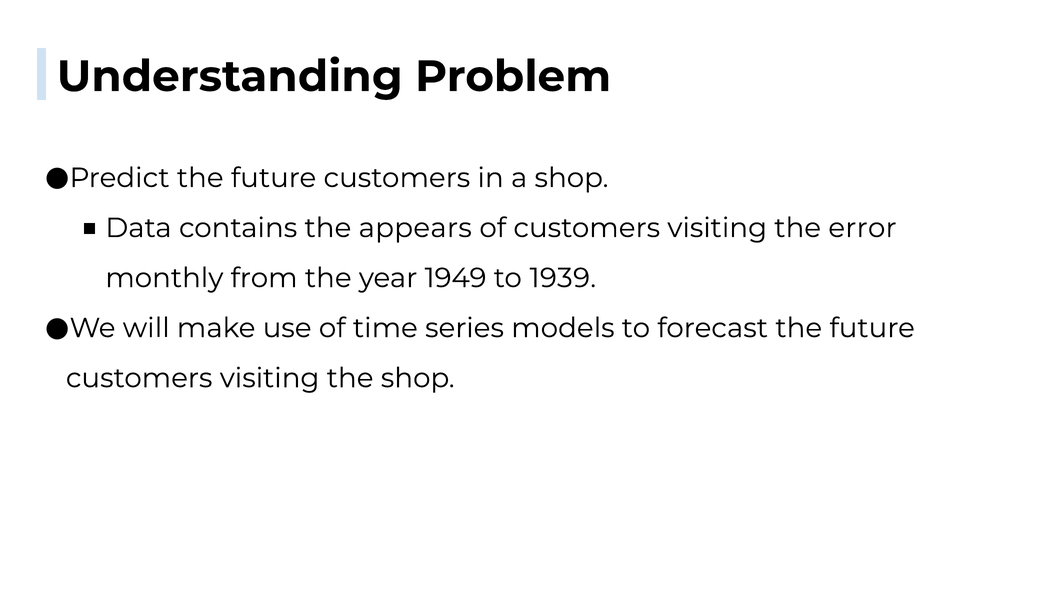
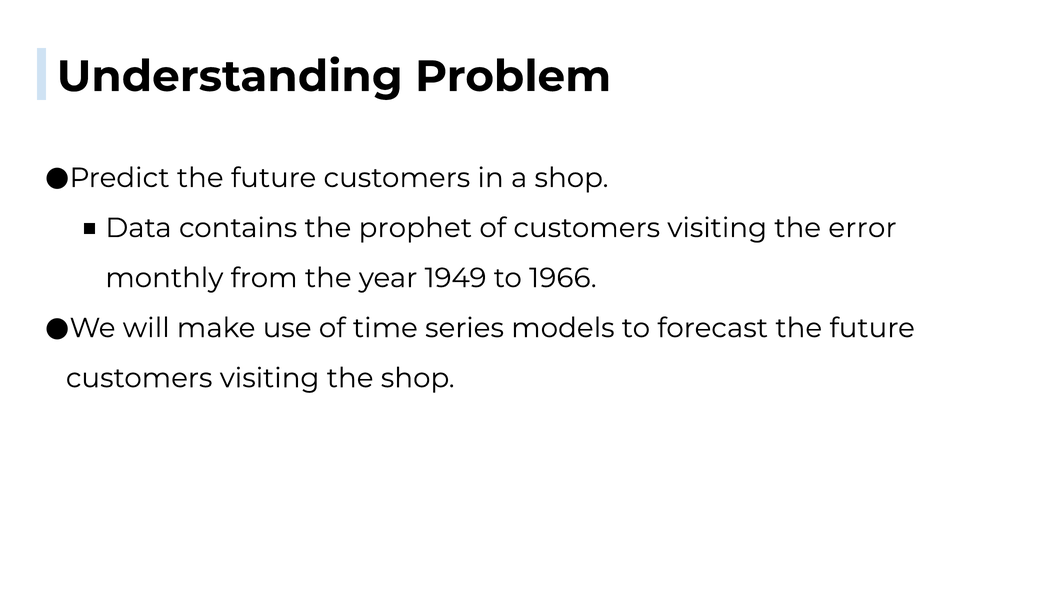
appears: appears -> prophet
1939: 1939 -> 1966
